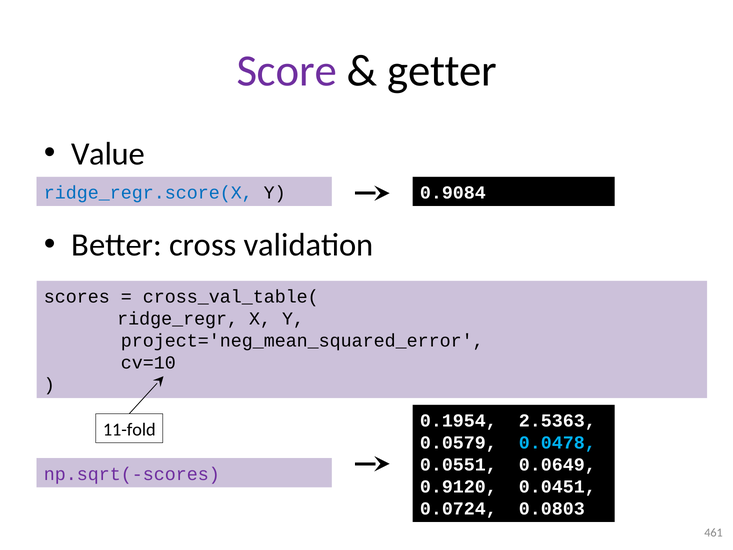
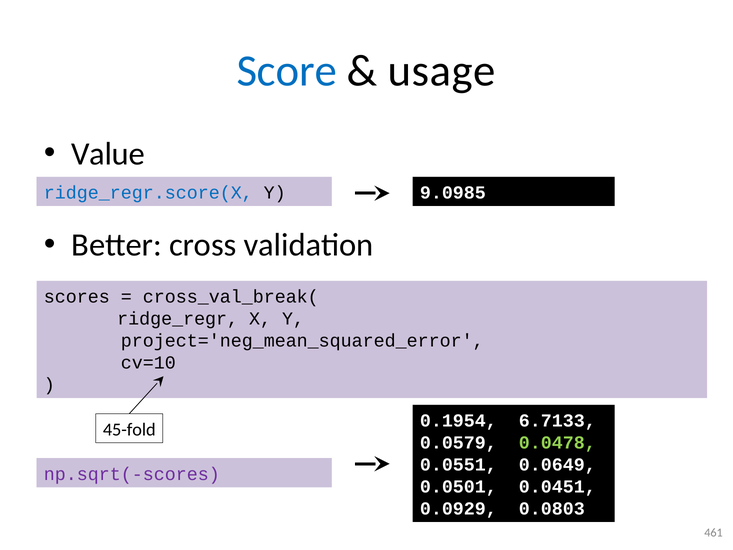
Score colour: purple -> blue
getter: getter -> usage
0.9084: 0.9084 -> 9.0985
cross_val_table(: cross_val_table( -> cross_val_break(
2.5363: 2.5363 -> 6.7133
11-fold: 11-fold -> 45-fold
0.0478 colour: light blue -> light green
0.9120: 0.9120 -> 0.0501
0.0724: 0.0724 -> 0.0929
